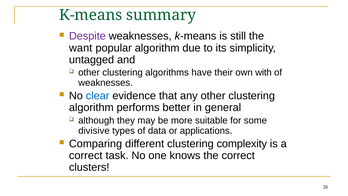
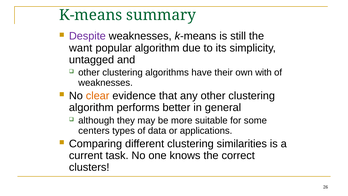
clear colour: blue -> orange
divisive: divisive -> centers
complexity: complexity -> similarities
correct at (86, 155): correct -> current
